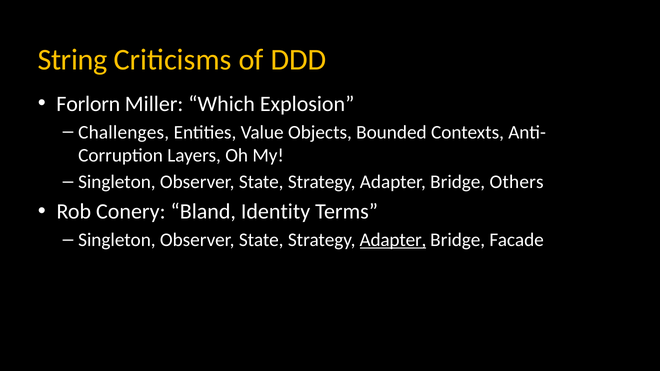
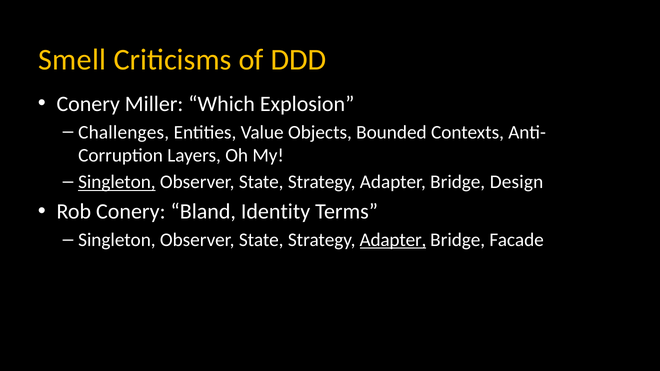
String: String -> Smell
Forlorn at (88, 104): Forlorn -> Conery
Singleton at (117, 182) underline: none -> present
Others: Others -> Design
